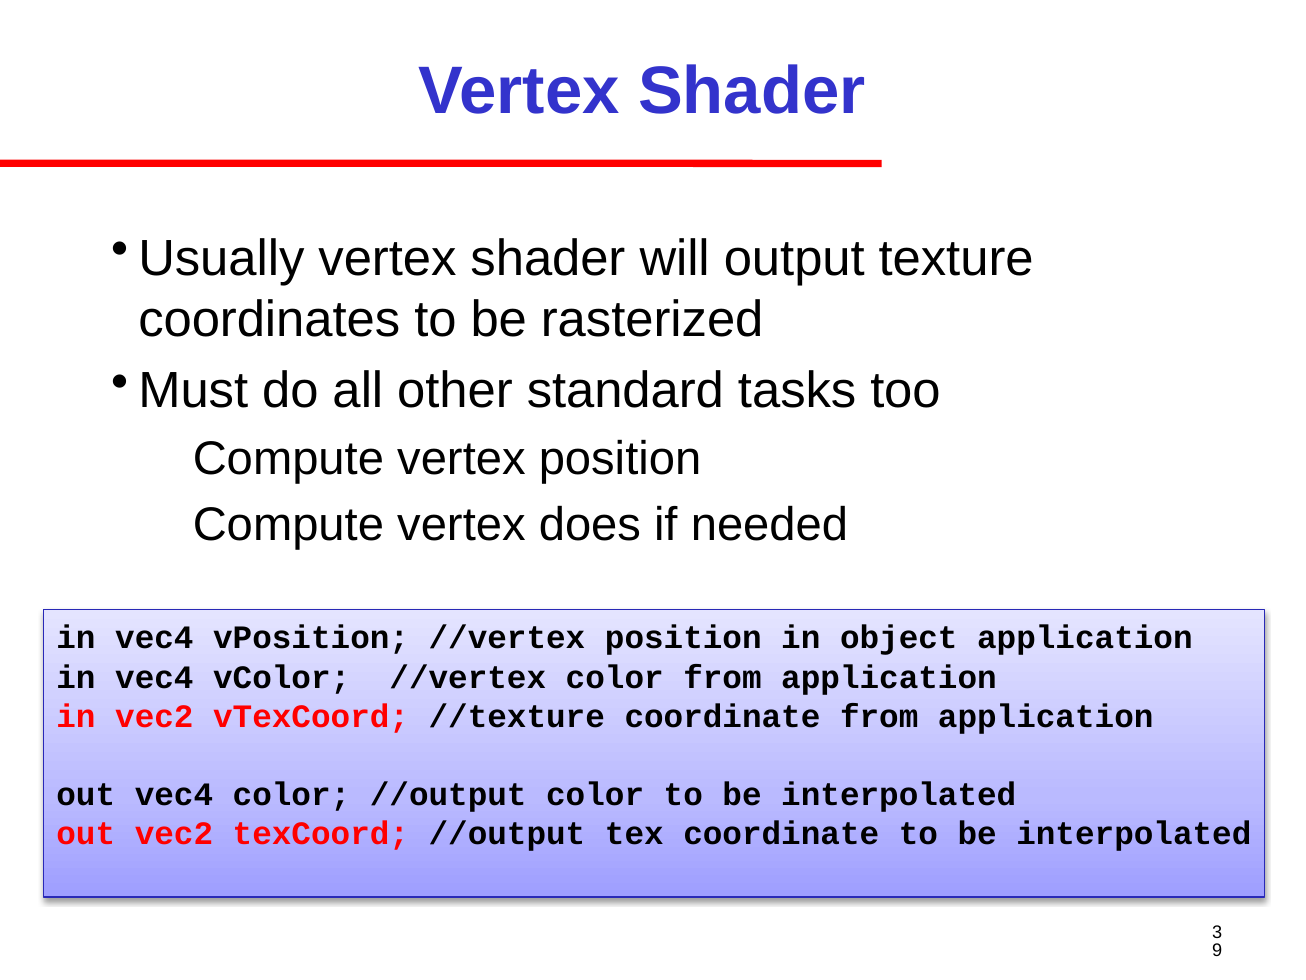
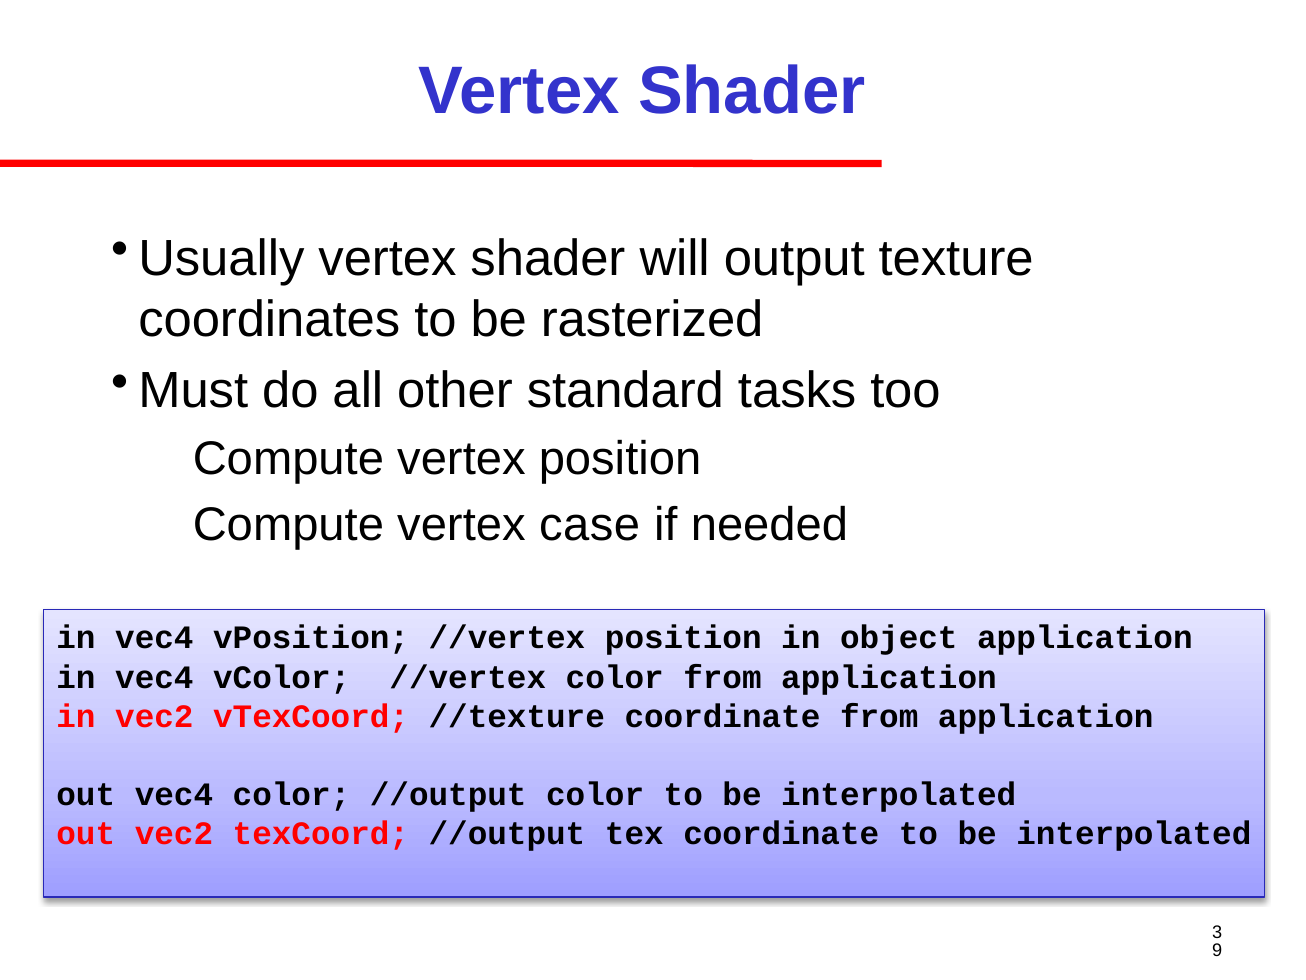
does: does -> case
